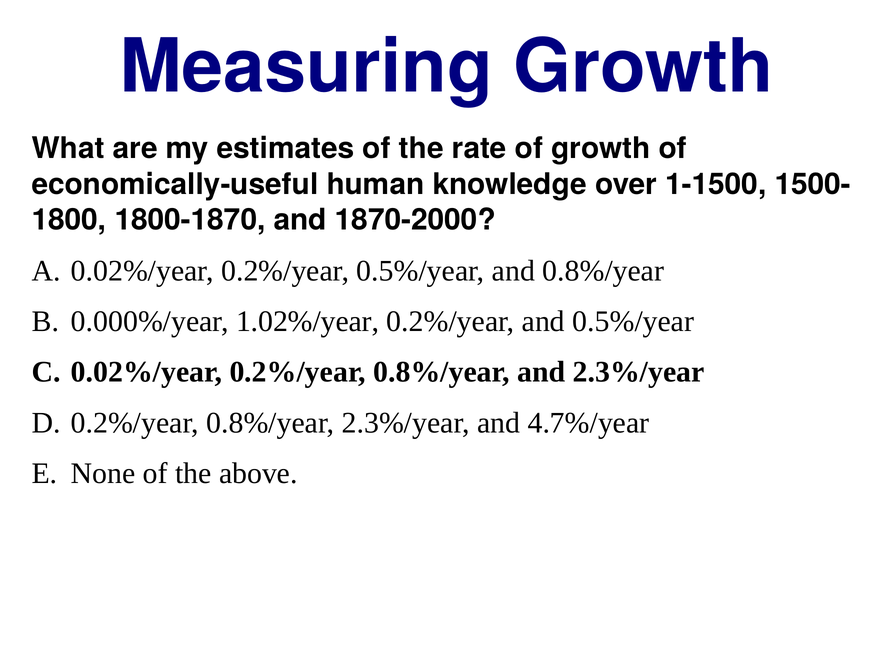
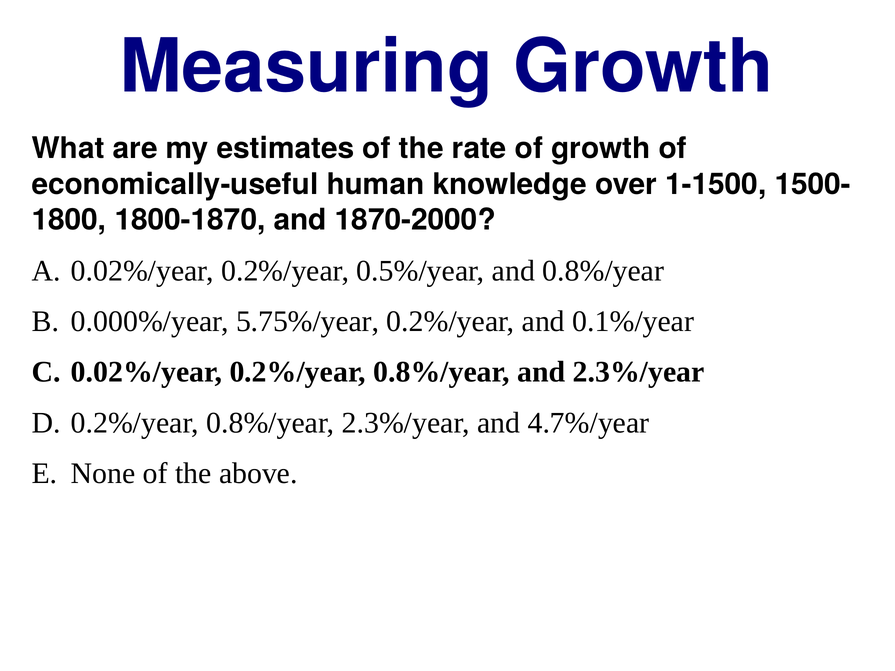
1.02%/year: 1.02%/year -> 5.75%/year
and 0.5%/year: 0.5%/year -> 0.1%/year
